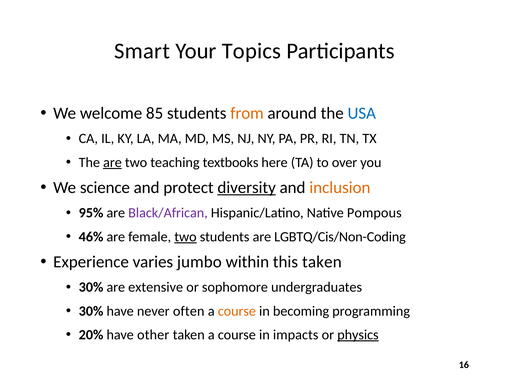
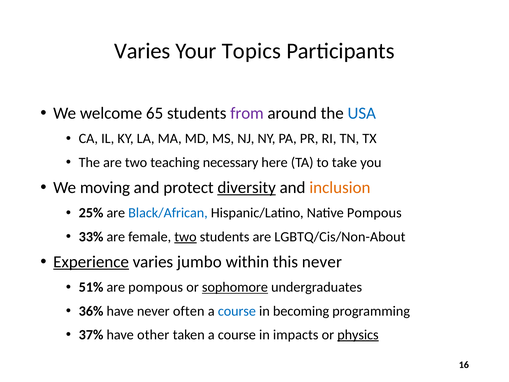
Smart at (142, 51): Smart -> Varies
85: 85 -> 65
from colour: orange -> purple
are at (112, 162) underline: present -> none
textbooks: textbooks -> necessary
over: over -> take
science: science -> moving
95%: 95% -> 25%
Black/African colour: purple -> blue
46%: 46% -> 33%
LGBTQ/Cis/Non-Coding: LGBTQ/Cis/Non-Coding -> LGBTQ/Cis/Non-About
Experience underline: none -> present
this taken: taken -> never
30% at (91, 287): 30% -> 51%
are extensive: extensive -> pompous
sophomore underline: none -> present
30% at (91, 311): 30% -> 36%
course at (237, 311) colour: orange -> blue
20%: 20% -> 37%
